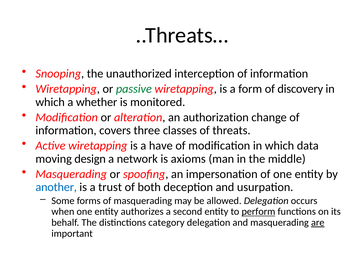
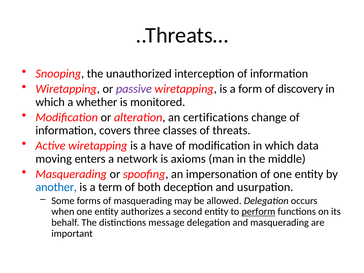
passive colour: green -> purple
authorization: authorization -> certifications
design: design -> enters
trust: trust -> term
category: category -> message
are underline: present -> none
